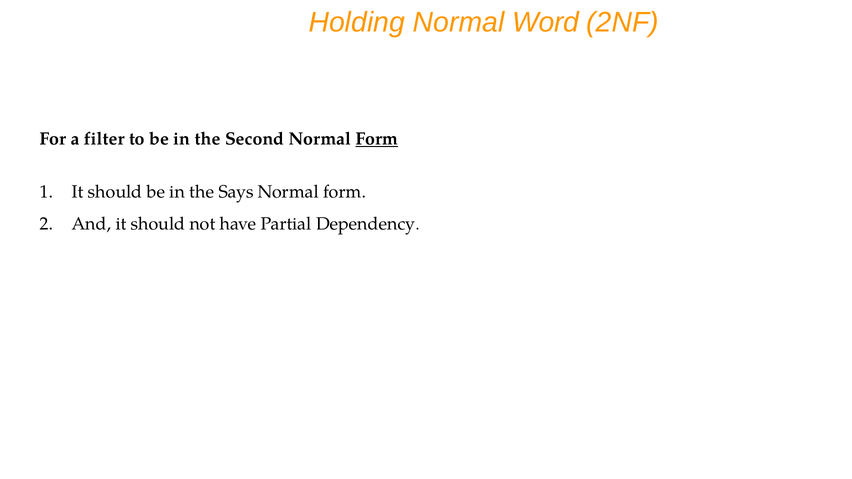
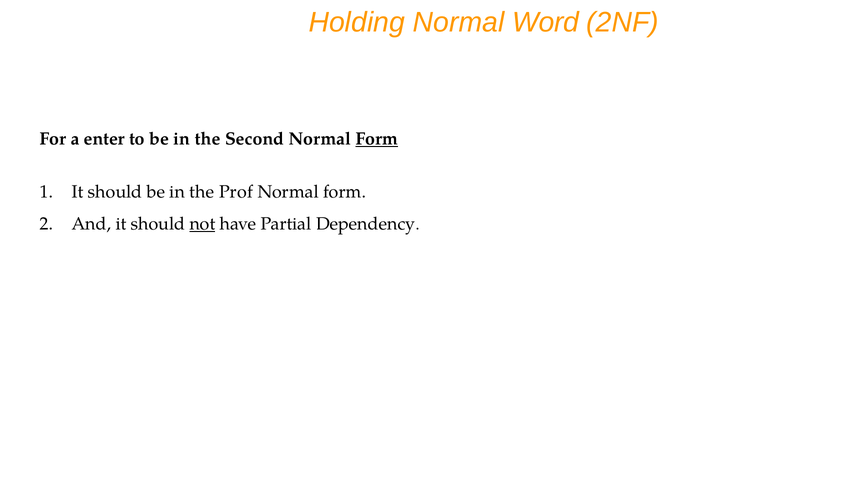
filter: filter -> enter
Says: Says -> Prof
not underline: none -> present
